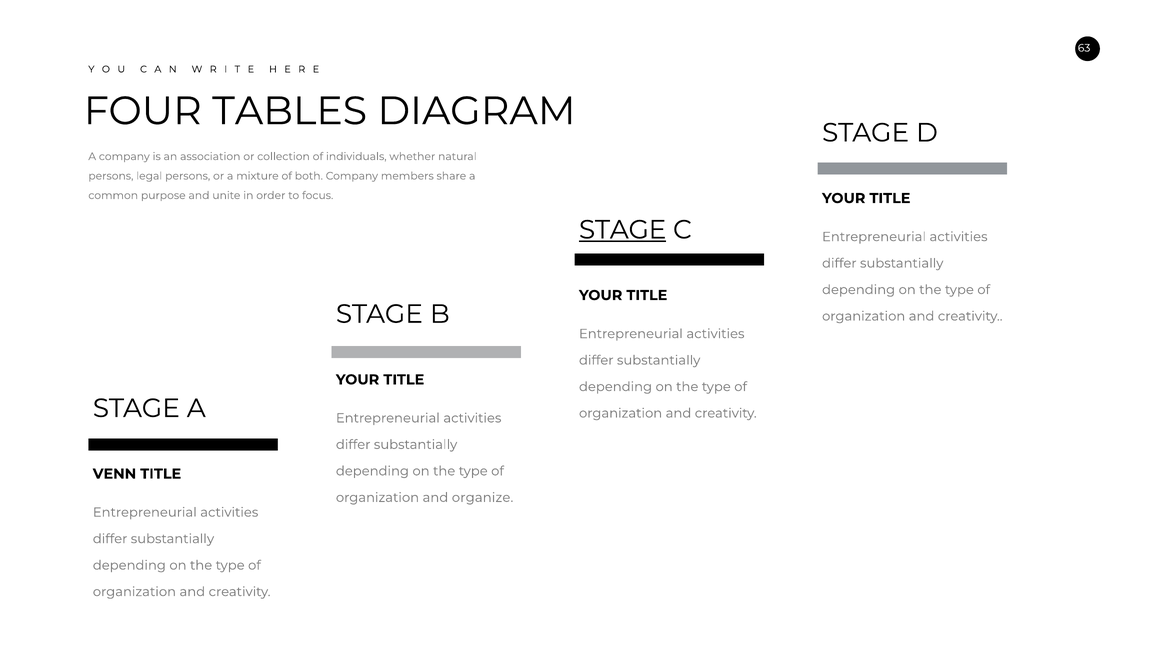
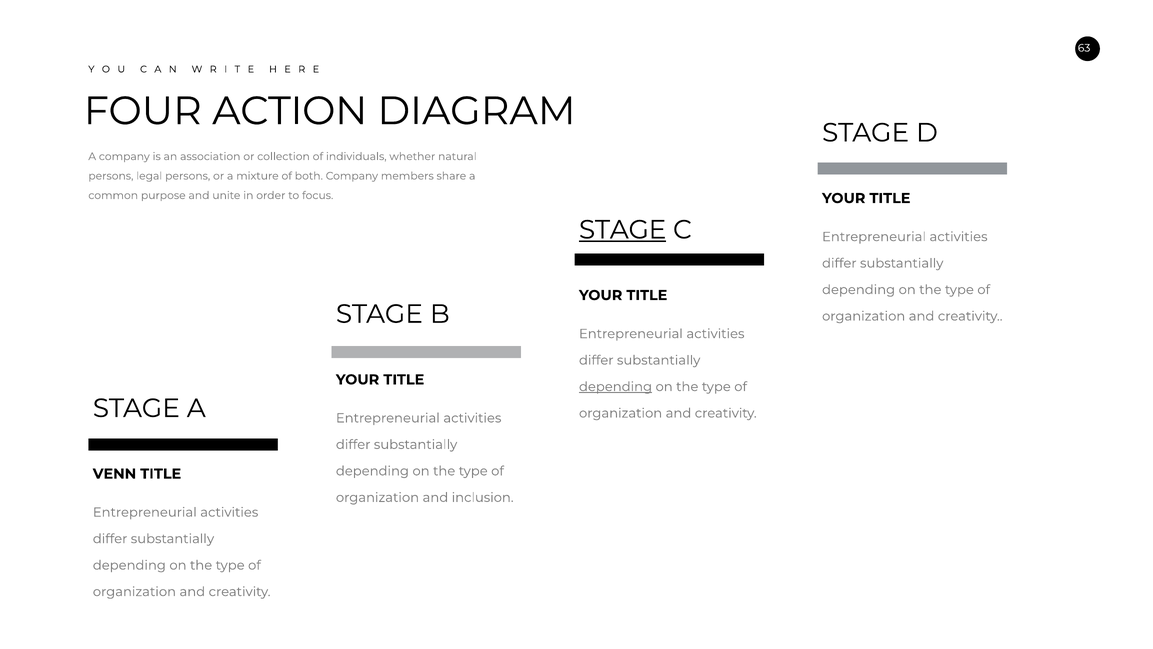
TABLES: TABLES -> ACTION
depending at (616, 387) underline: none -> present
organize: organize -> inclusion
